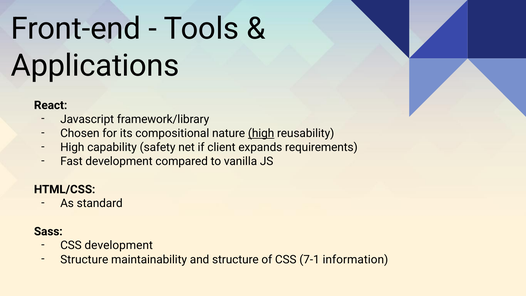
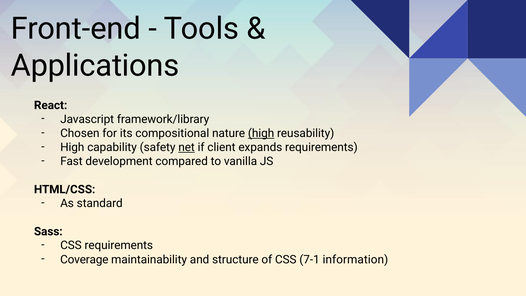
net underline: none -> present
CSS development: development -> requirements
Structure at (84, 259): Structure -> Coverage
